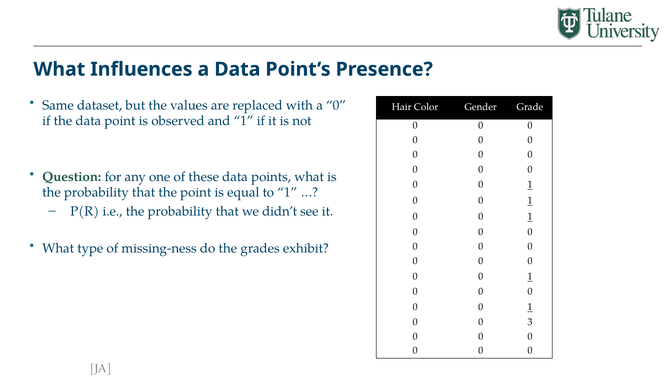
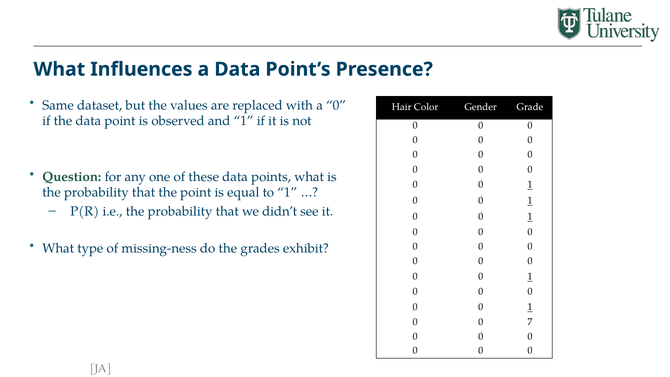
3: 3 -> 7
